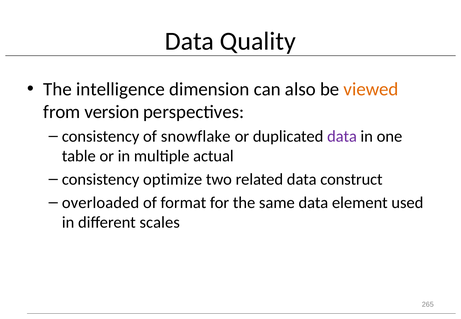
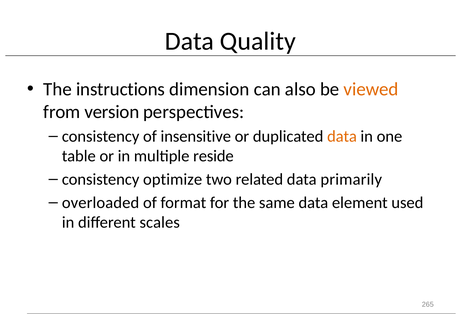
intelligence: intelligence -> instructions
snowflake: snowflake -> insensitive
data at (342, 136) colour: purple -> orange
actual: actual -> reside
construct: construct -> primarily
